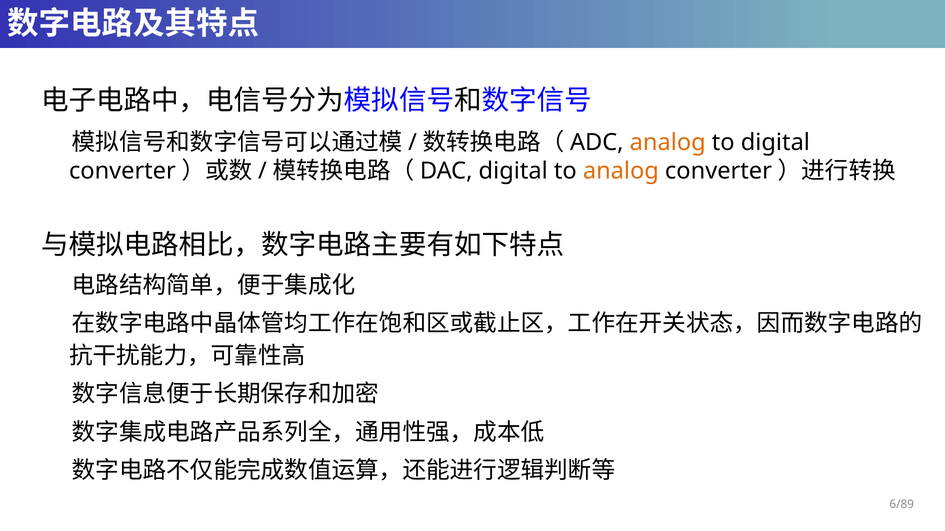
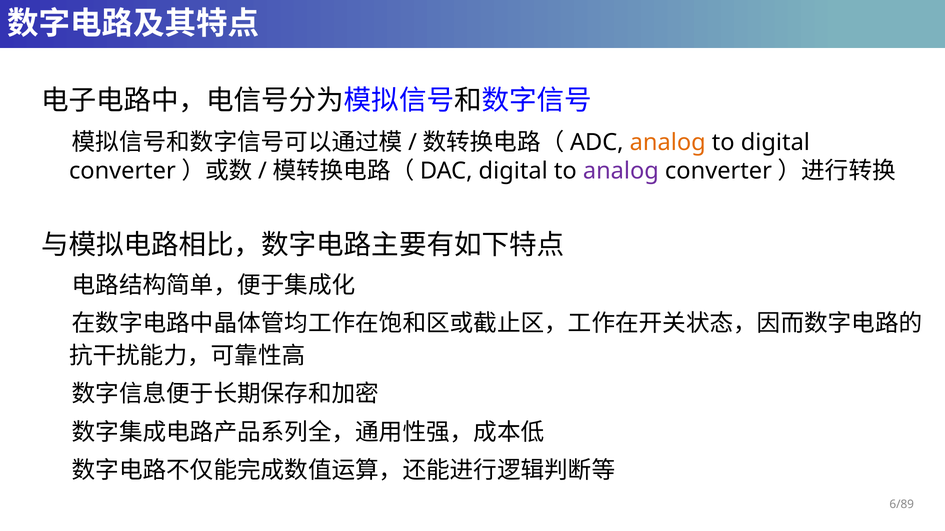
analog at (621, 171) colour: orange -> purple
